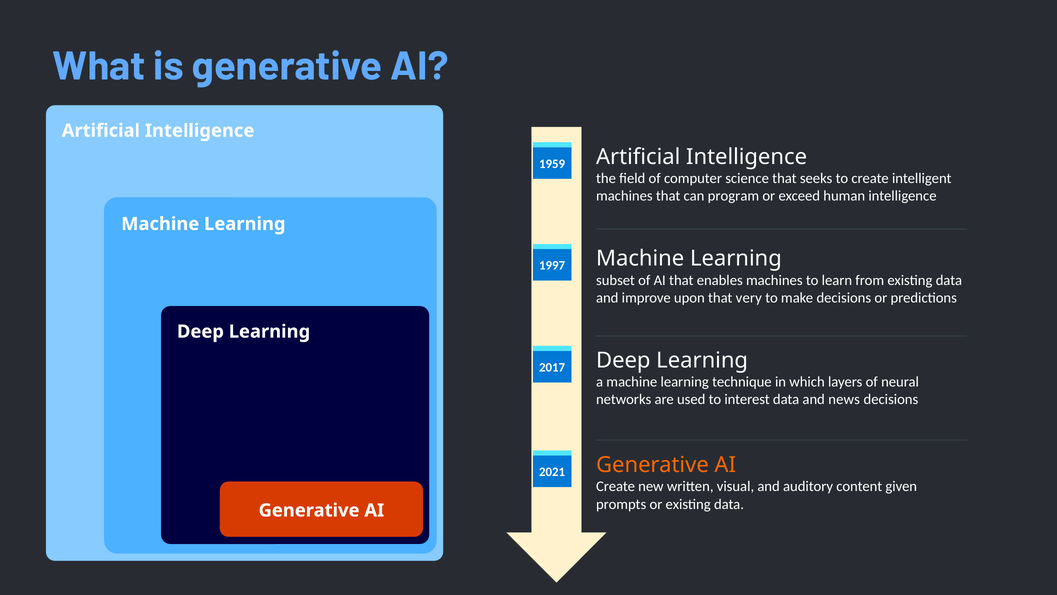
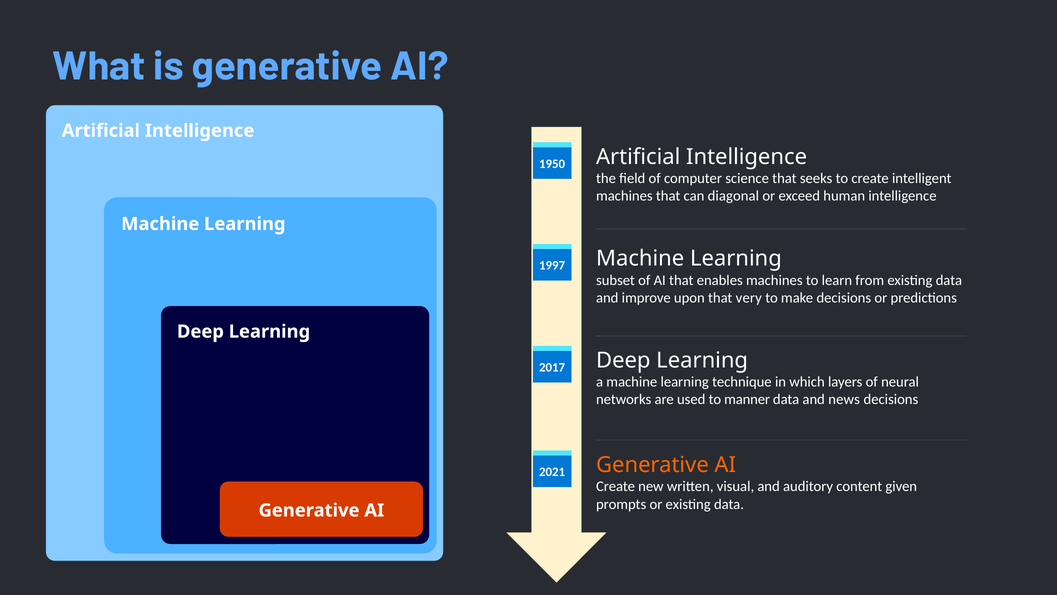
1959: 1959 -> 1950
program: program -> diagonal
interest: interest -> manner
